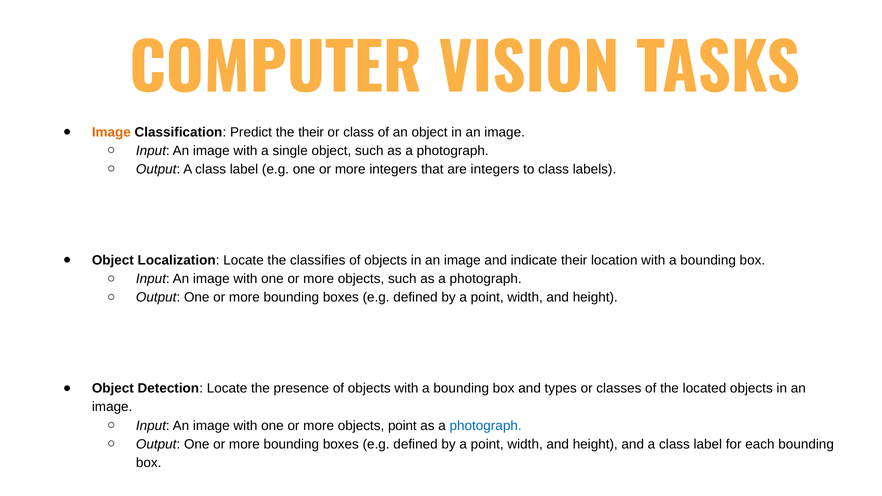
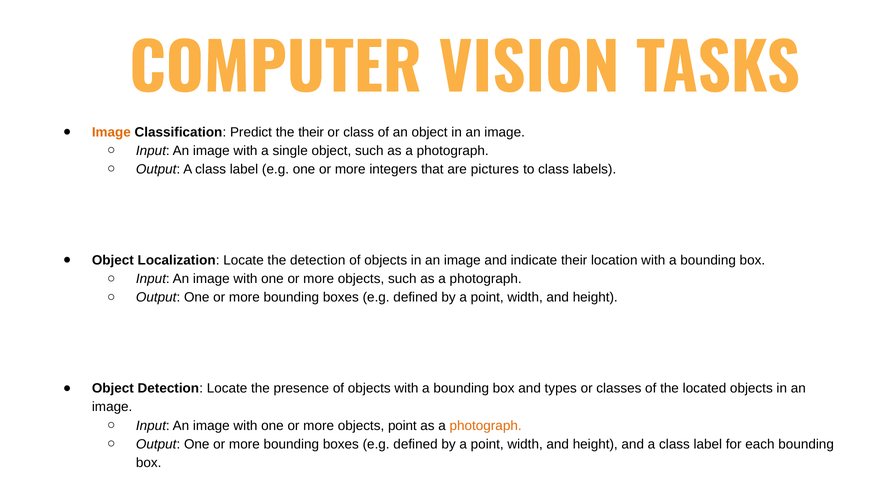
are integers: integers -> pictures
the classifies: classifies -> detection
photograph at (486, 426) colour: blue -> orange
